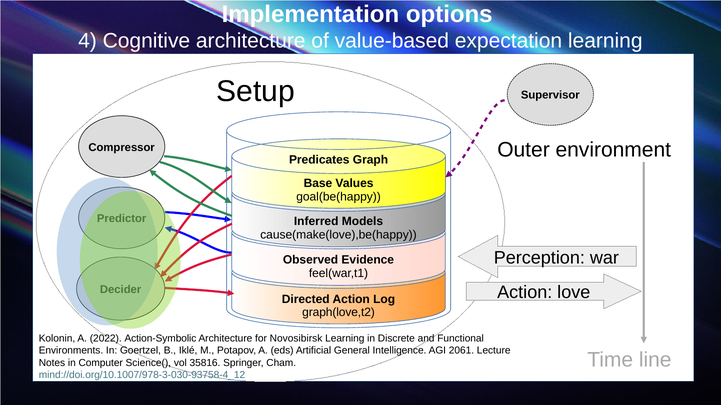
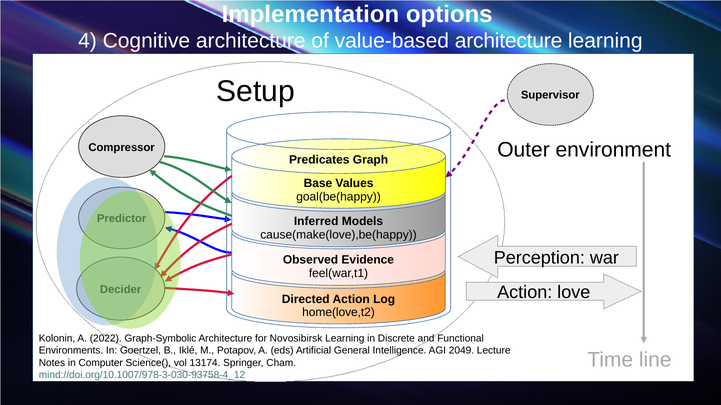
value-based expectation: expectation -> architecture
graph(love,t2: graph(love,t2 -> home(love,t2
Action-Symbolic: Action-Symbolic -> Graph-Symbolic
2061: 2061 -> 2049
35816: 35816 -> 13174
